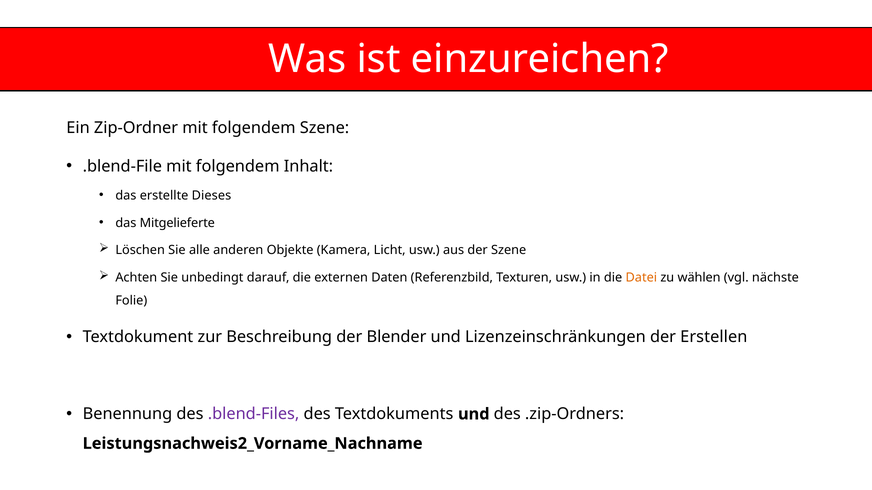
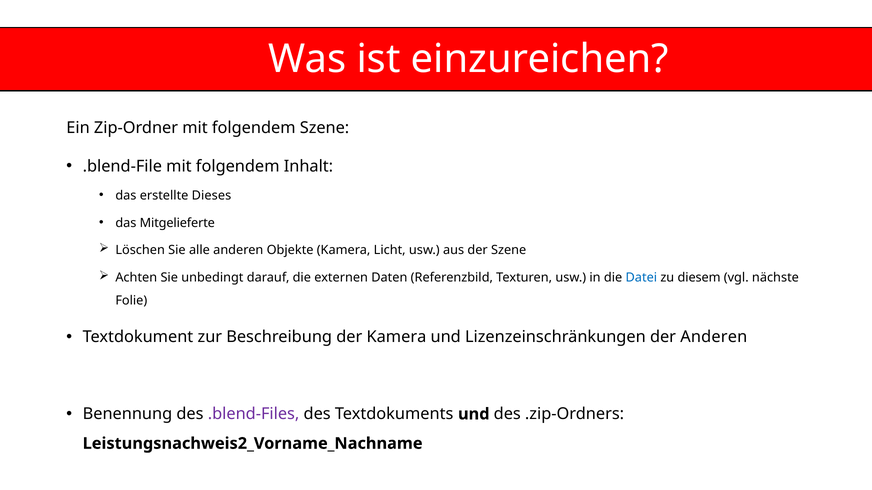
Datei colour: orange -> blue
wählen: wählen -> diesem
der Blender: Blender -> Kamera
der Erstellen: Erstellen -> Anderen
